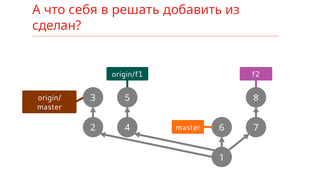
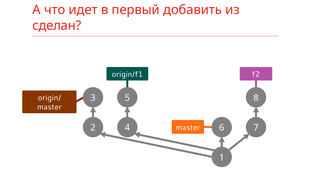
себя: себя -> идет
решать: решать -> первый
